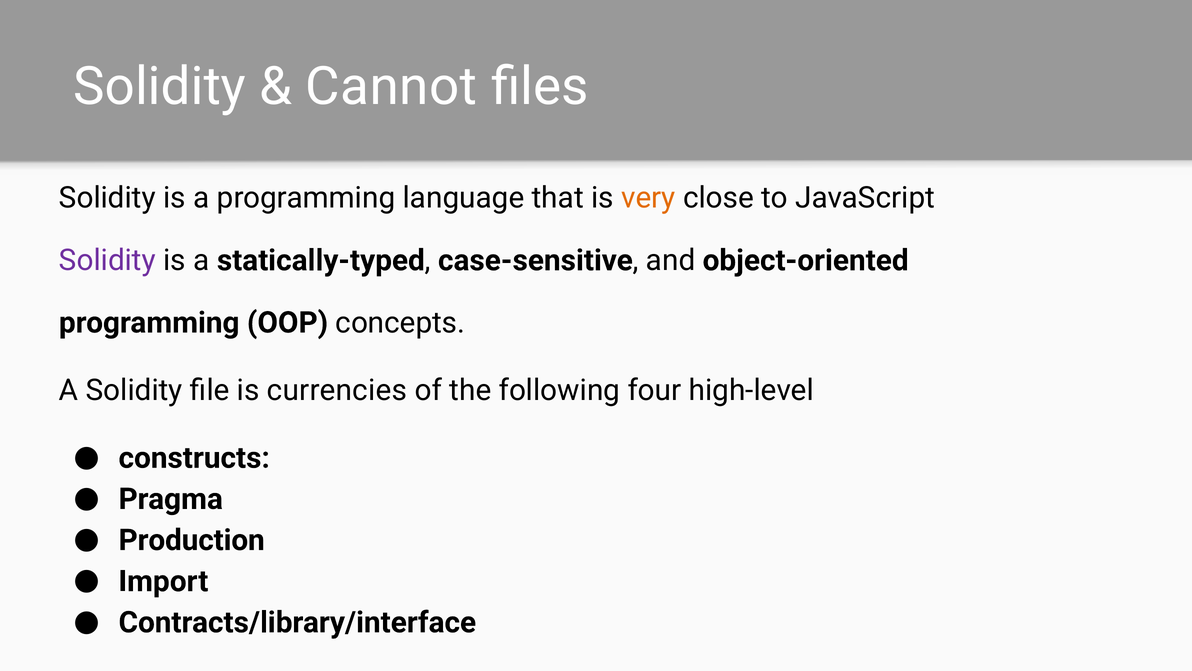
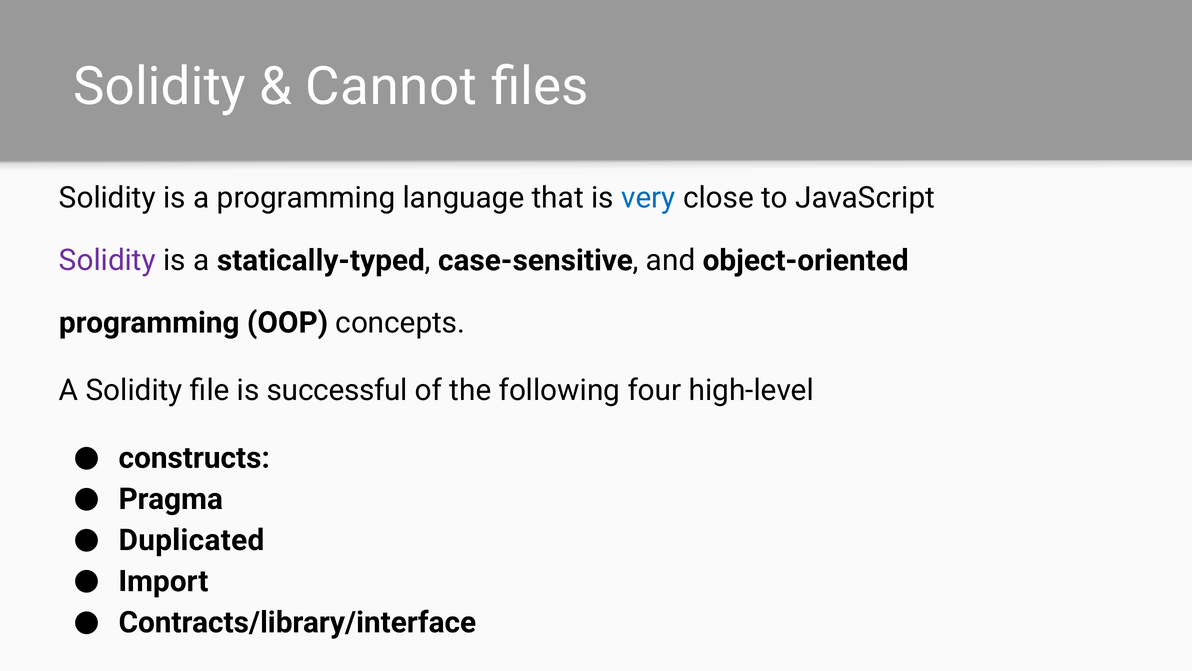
very colour: orange -> blue
currencies: currencies -> successful
Production: Production -> Duplicated
